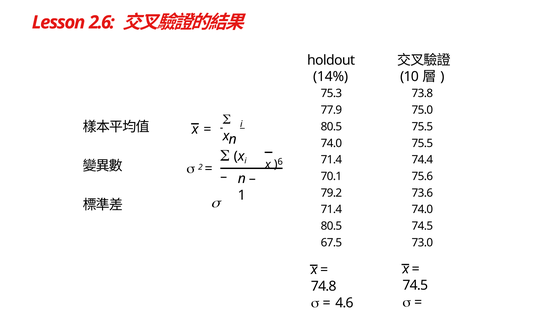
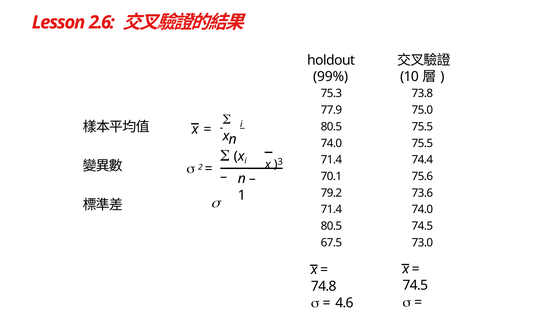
14%: 14% -> 99%
6: 6 -> 3
